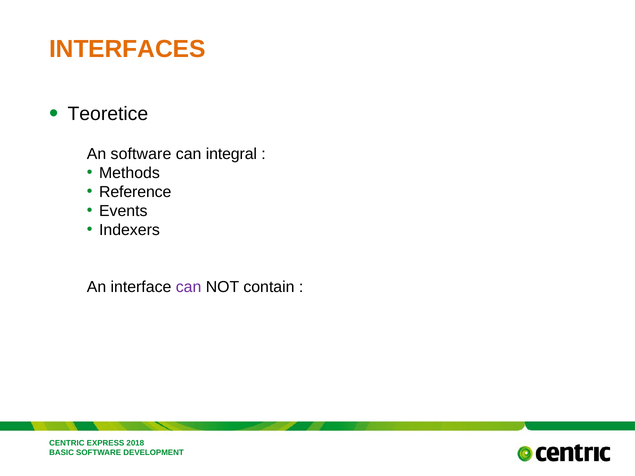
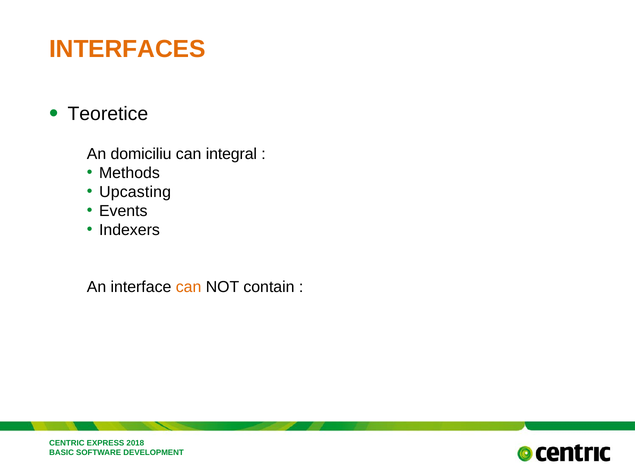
An software: software -> domiciliu
Reference: Reference -> Upcasting
can at (189, 287) colour: purple -> orange
